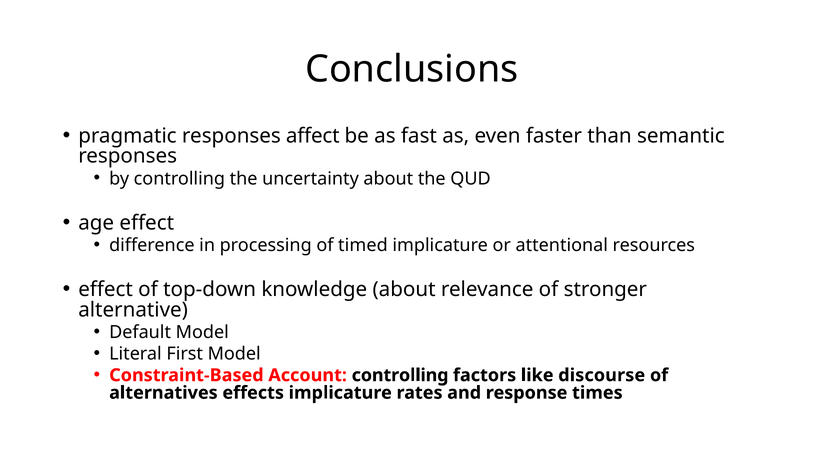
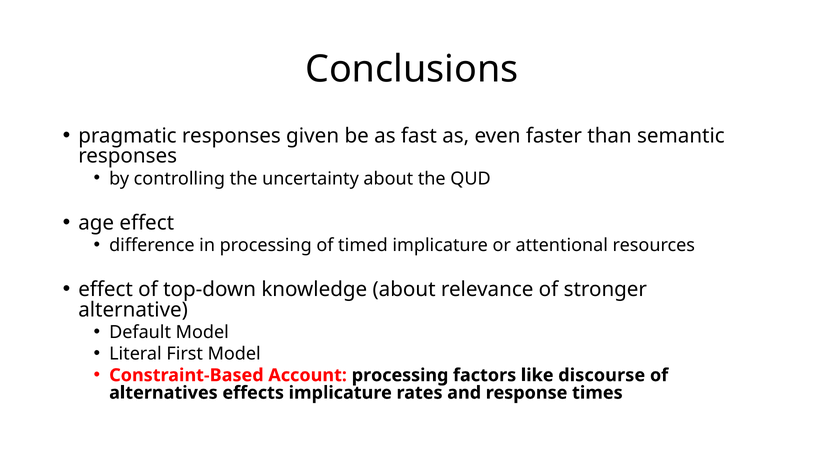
affect: affect -> given
Account controlling: controlling -> processing
